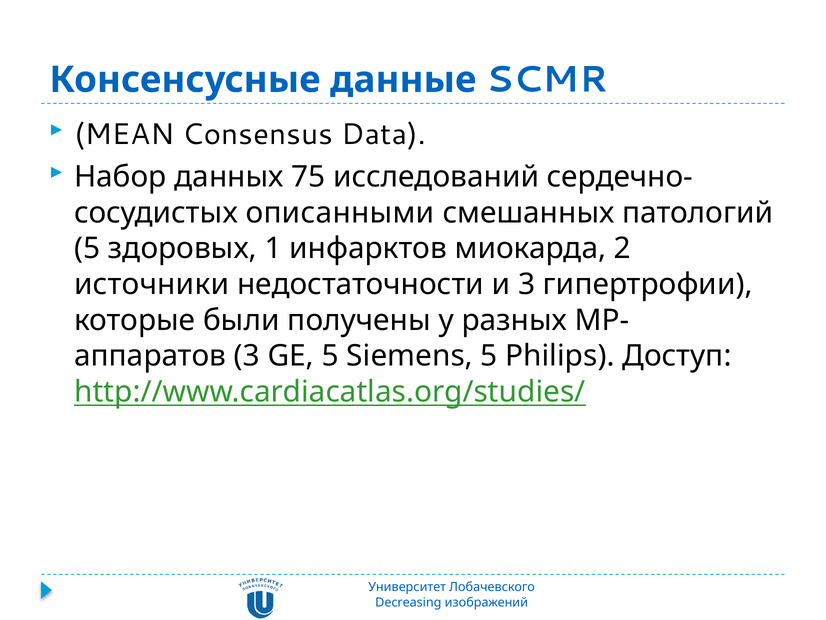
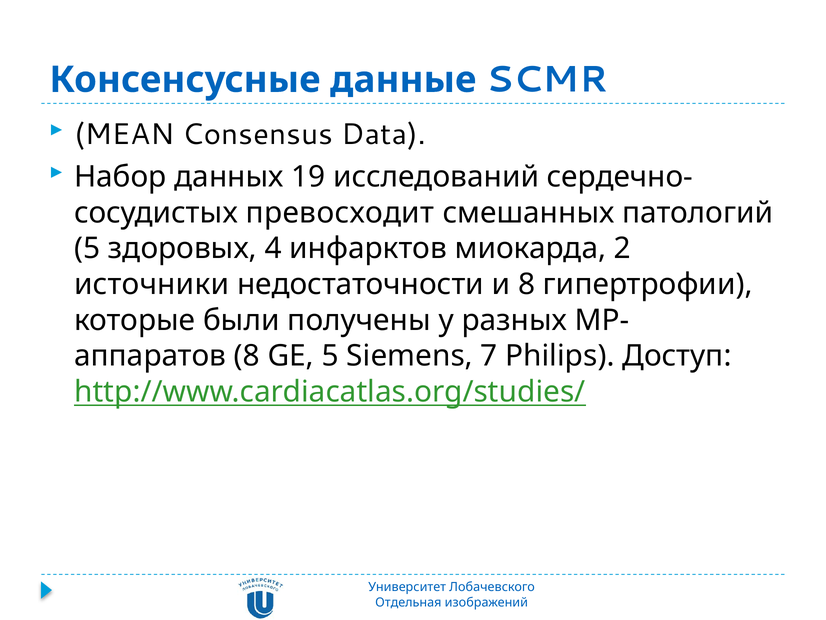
75: 75 -> 19
описанными: описанными -> превосходит
1: 1 -> 4
и 3: 3 -> 8
3 at (247, 356): 3 -> 8
Siemens 5: 5 -> 7
Decreasing: Decreasing -> Отдельная
